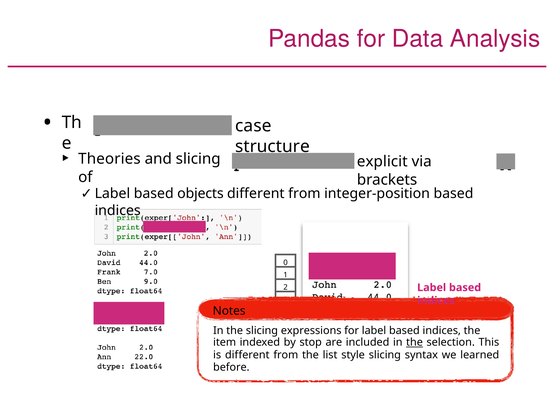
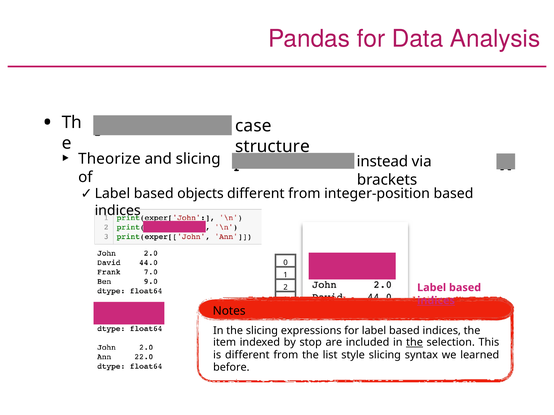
Theories: Theories -> Theorize
explicit: explicit -> instead
indices at (436, 301) underline: none -> present
